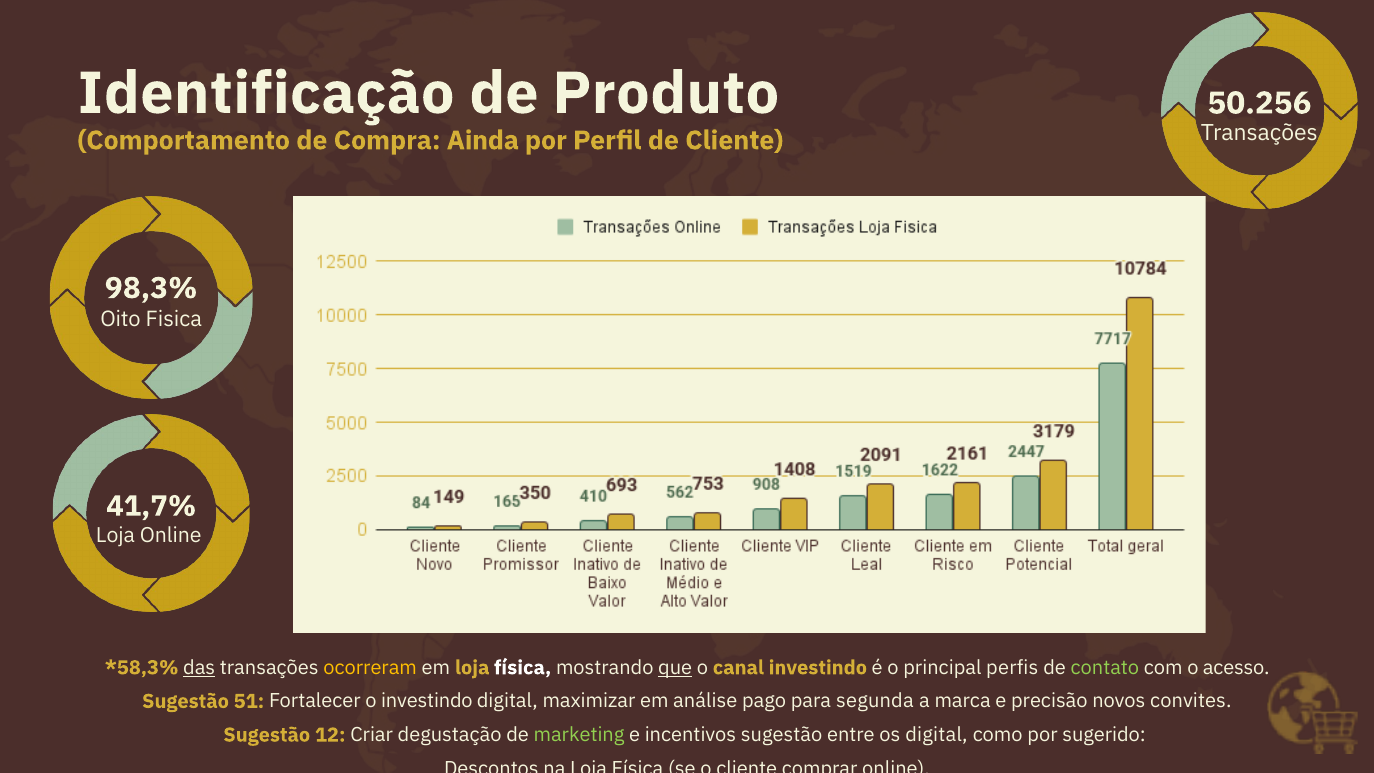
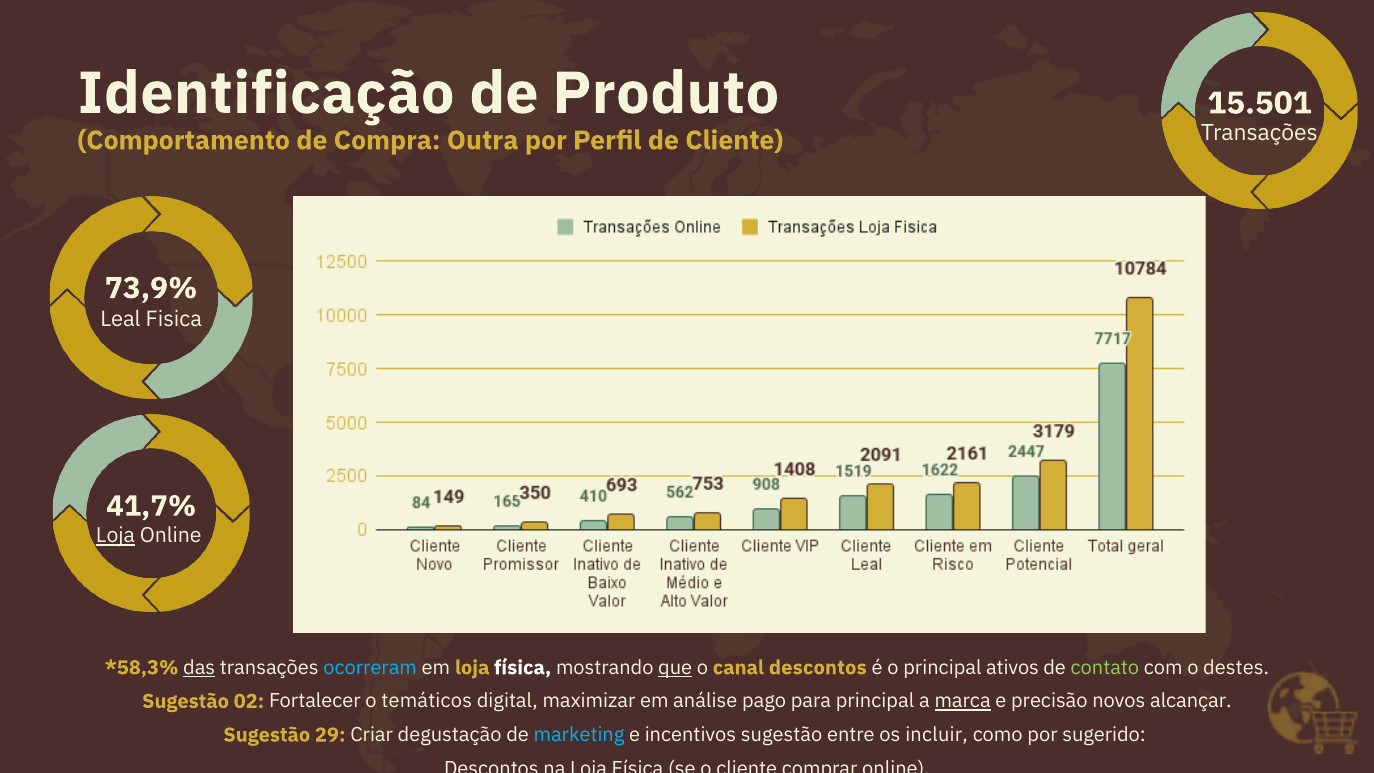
50.256: 50.256 -> 15.501
Ainda: Ainda -> Outra
98,3%: 98,3% -> 73,9%
Oito: Oito -> Leal
Loja at (115, 536) underline: none -> present
ocorreram colour: yellow -> light blue
canal investindo: investindo -> descontos
perfis: perfis -> ativos
acesso: acesso -> destes
51: 51 -> 02
o investindo: investindo -> temáticos
para segunda: segunda -> principal
marca underline: none -> present
convites: convites -> alcançar
12: 12 -> 29
marketing colour: light green -> light blue
os digital: digital -> incluir
